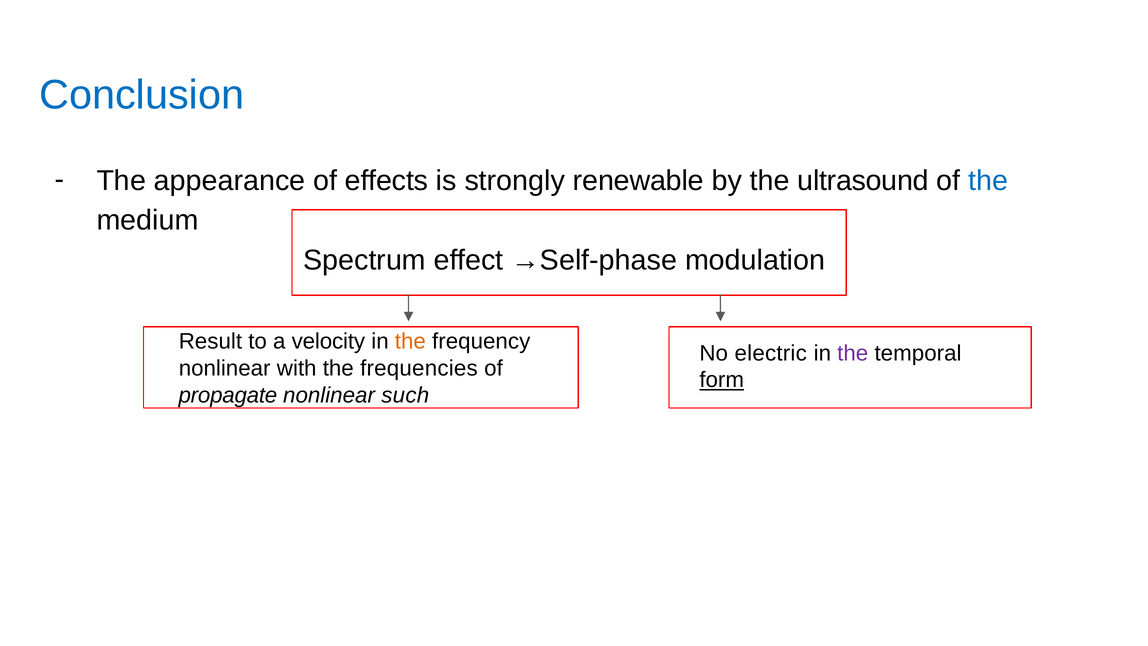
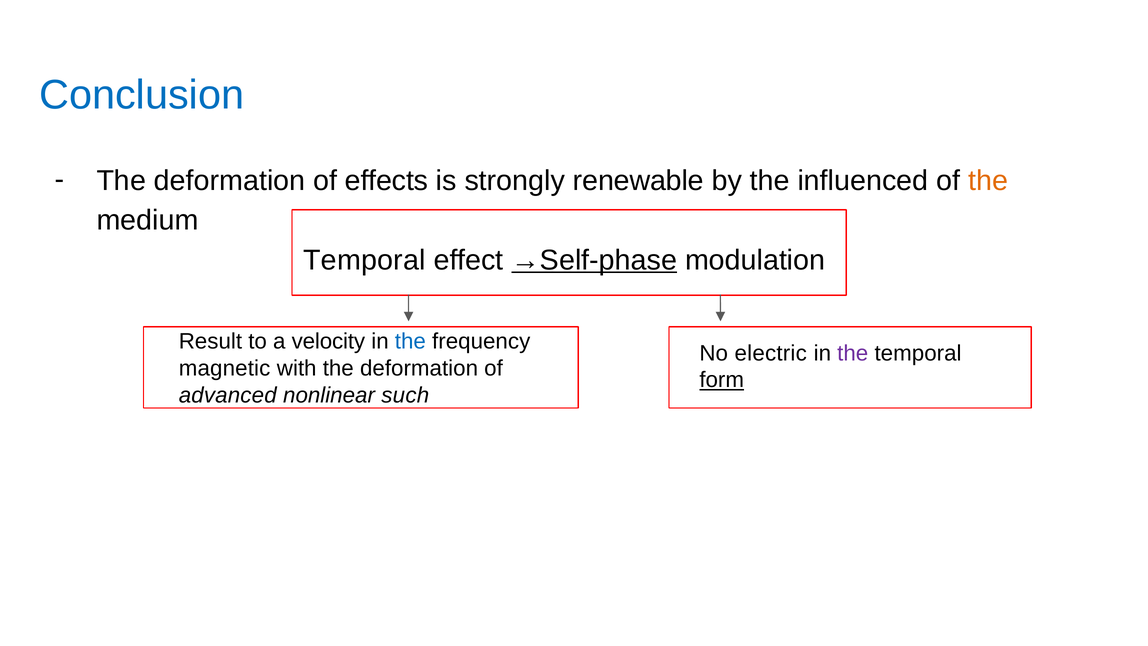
appearance at (230, 181): appearance -> deformation
ultrasound: ultrasound -> influenced
the at (988, 181) colour: blue -> orange
Spectrum at (365, 260): Spectrum -> Temporal
→Self-phase underline: none -> present
the at (410, 342) colour: orange -> blue
nonlinear at (225, 368): nonlinear -> magnetic
with the frequencies: frequencies -> deformation
propagate: propagate -> advanced
